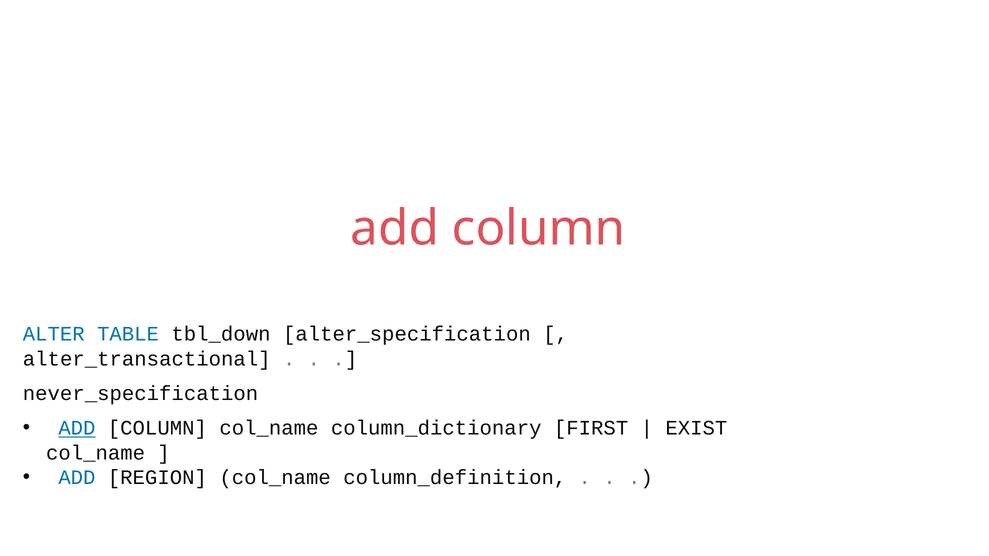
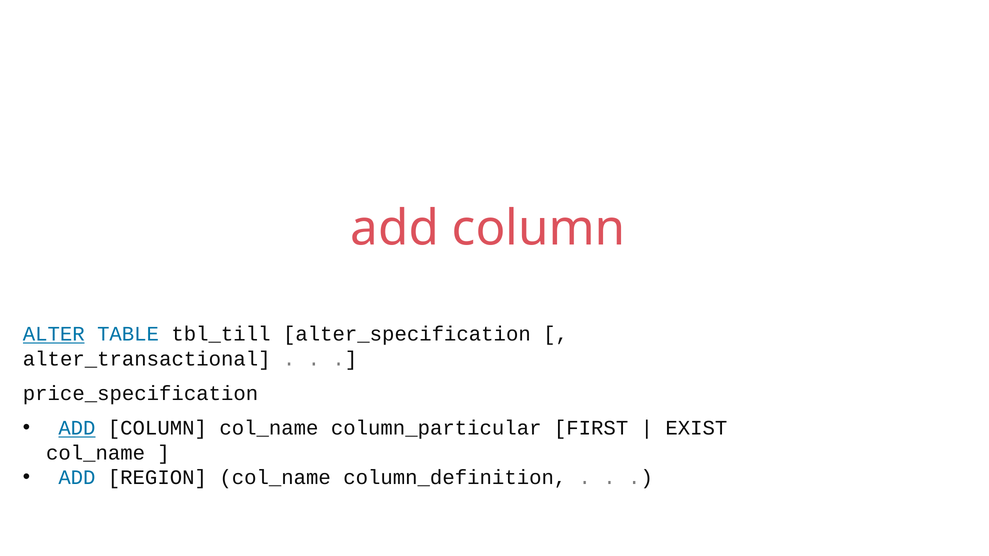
ALTER underline: none -> present
tbl_down: tbl_down -> tbl_till
never_specification: never_specification -> price_specification
column_dictionary: column_dictionary -> column_particular
